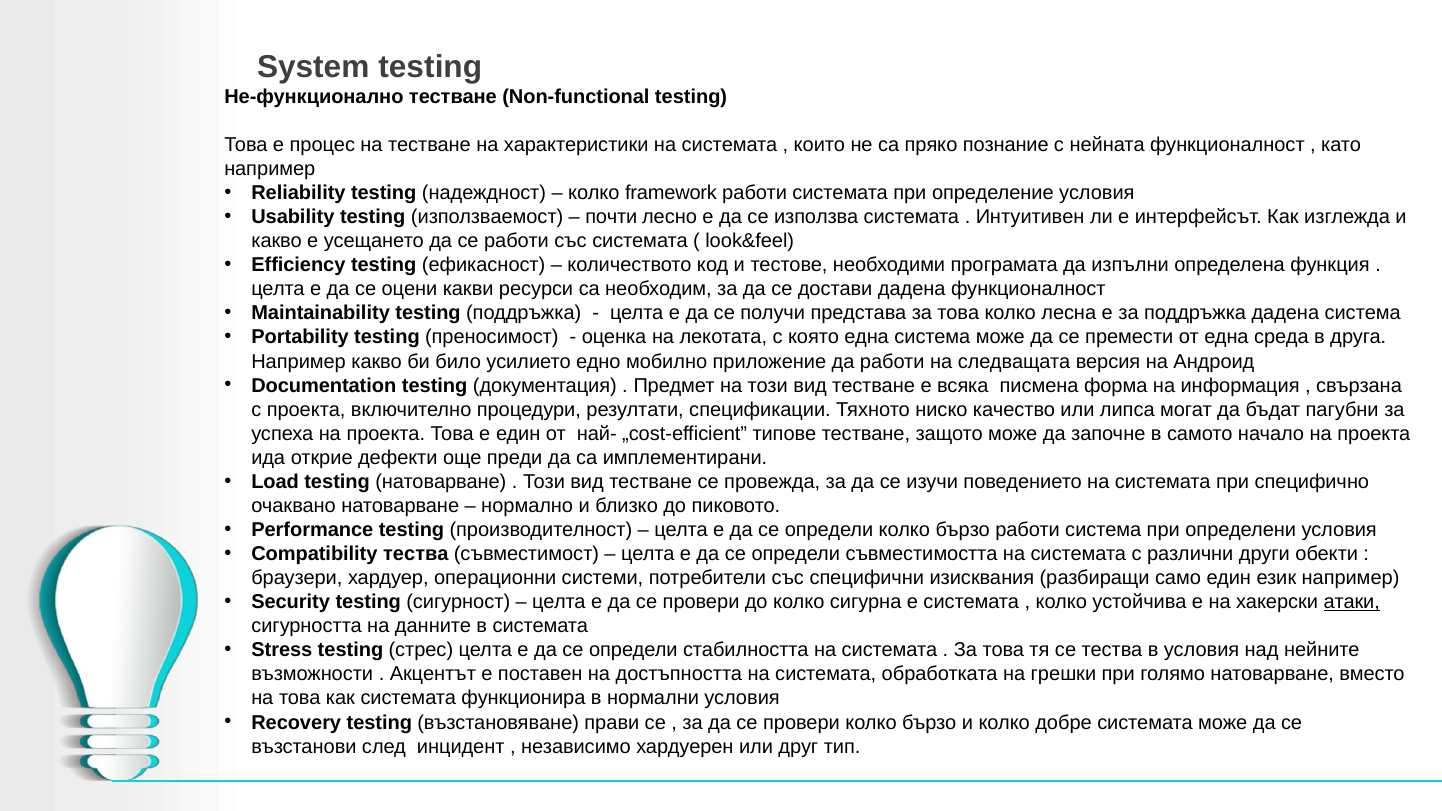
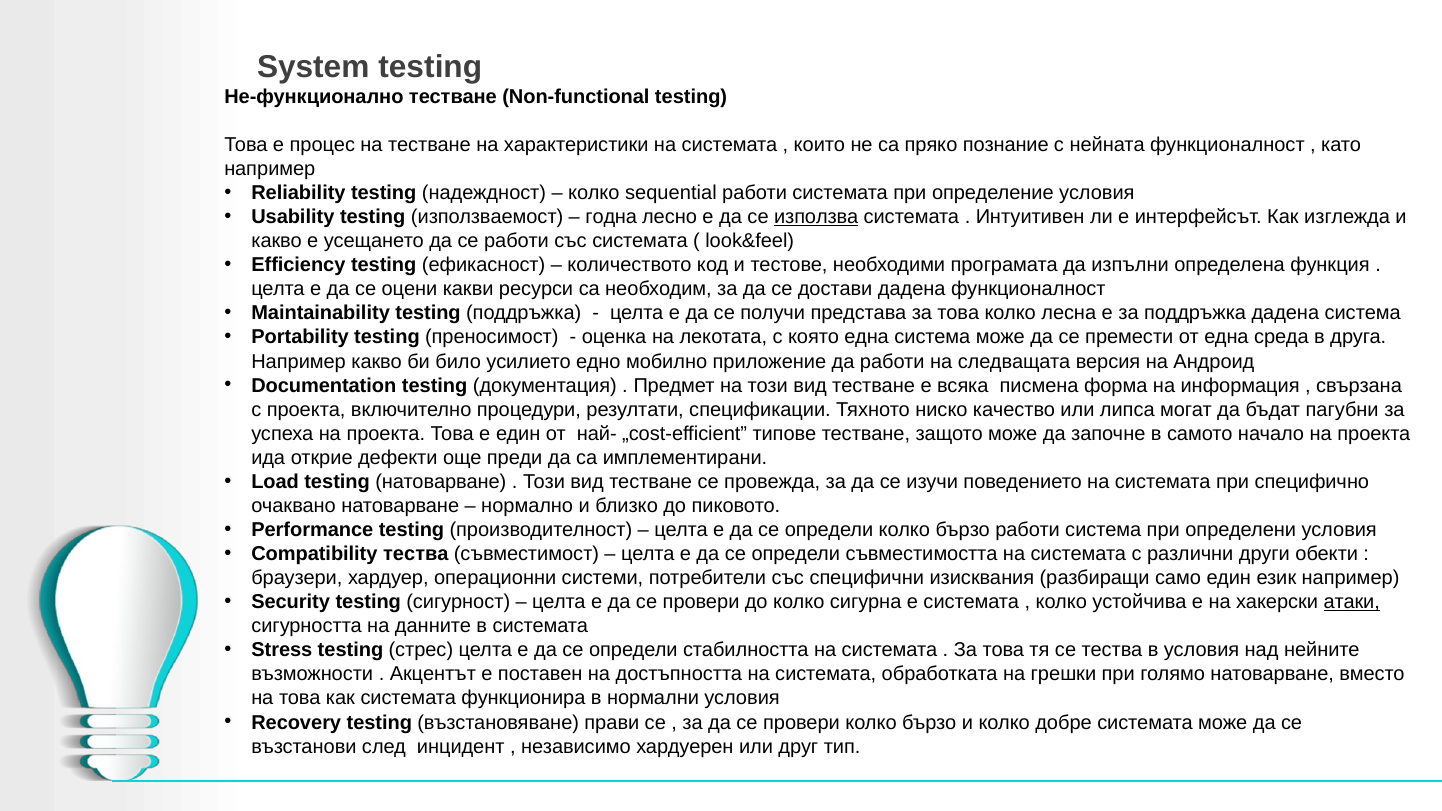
framework: framework -> sequential
почти: почти -> годна
използва underline: none -> present
